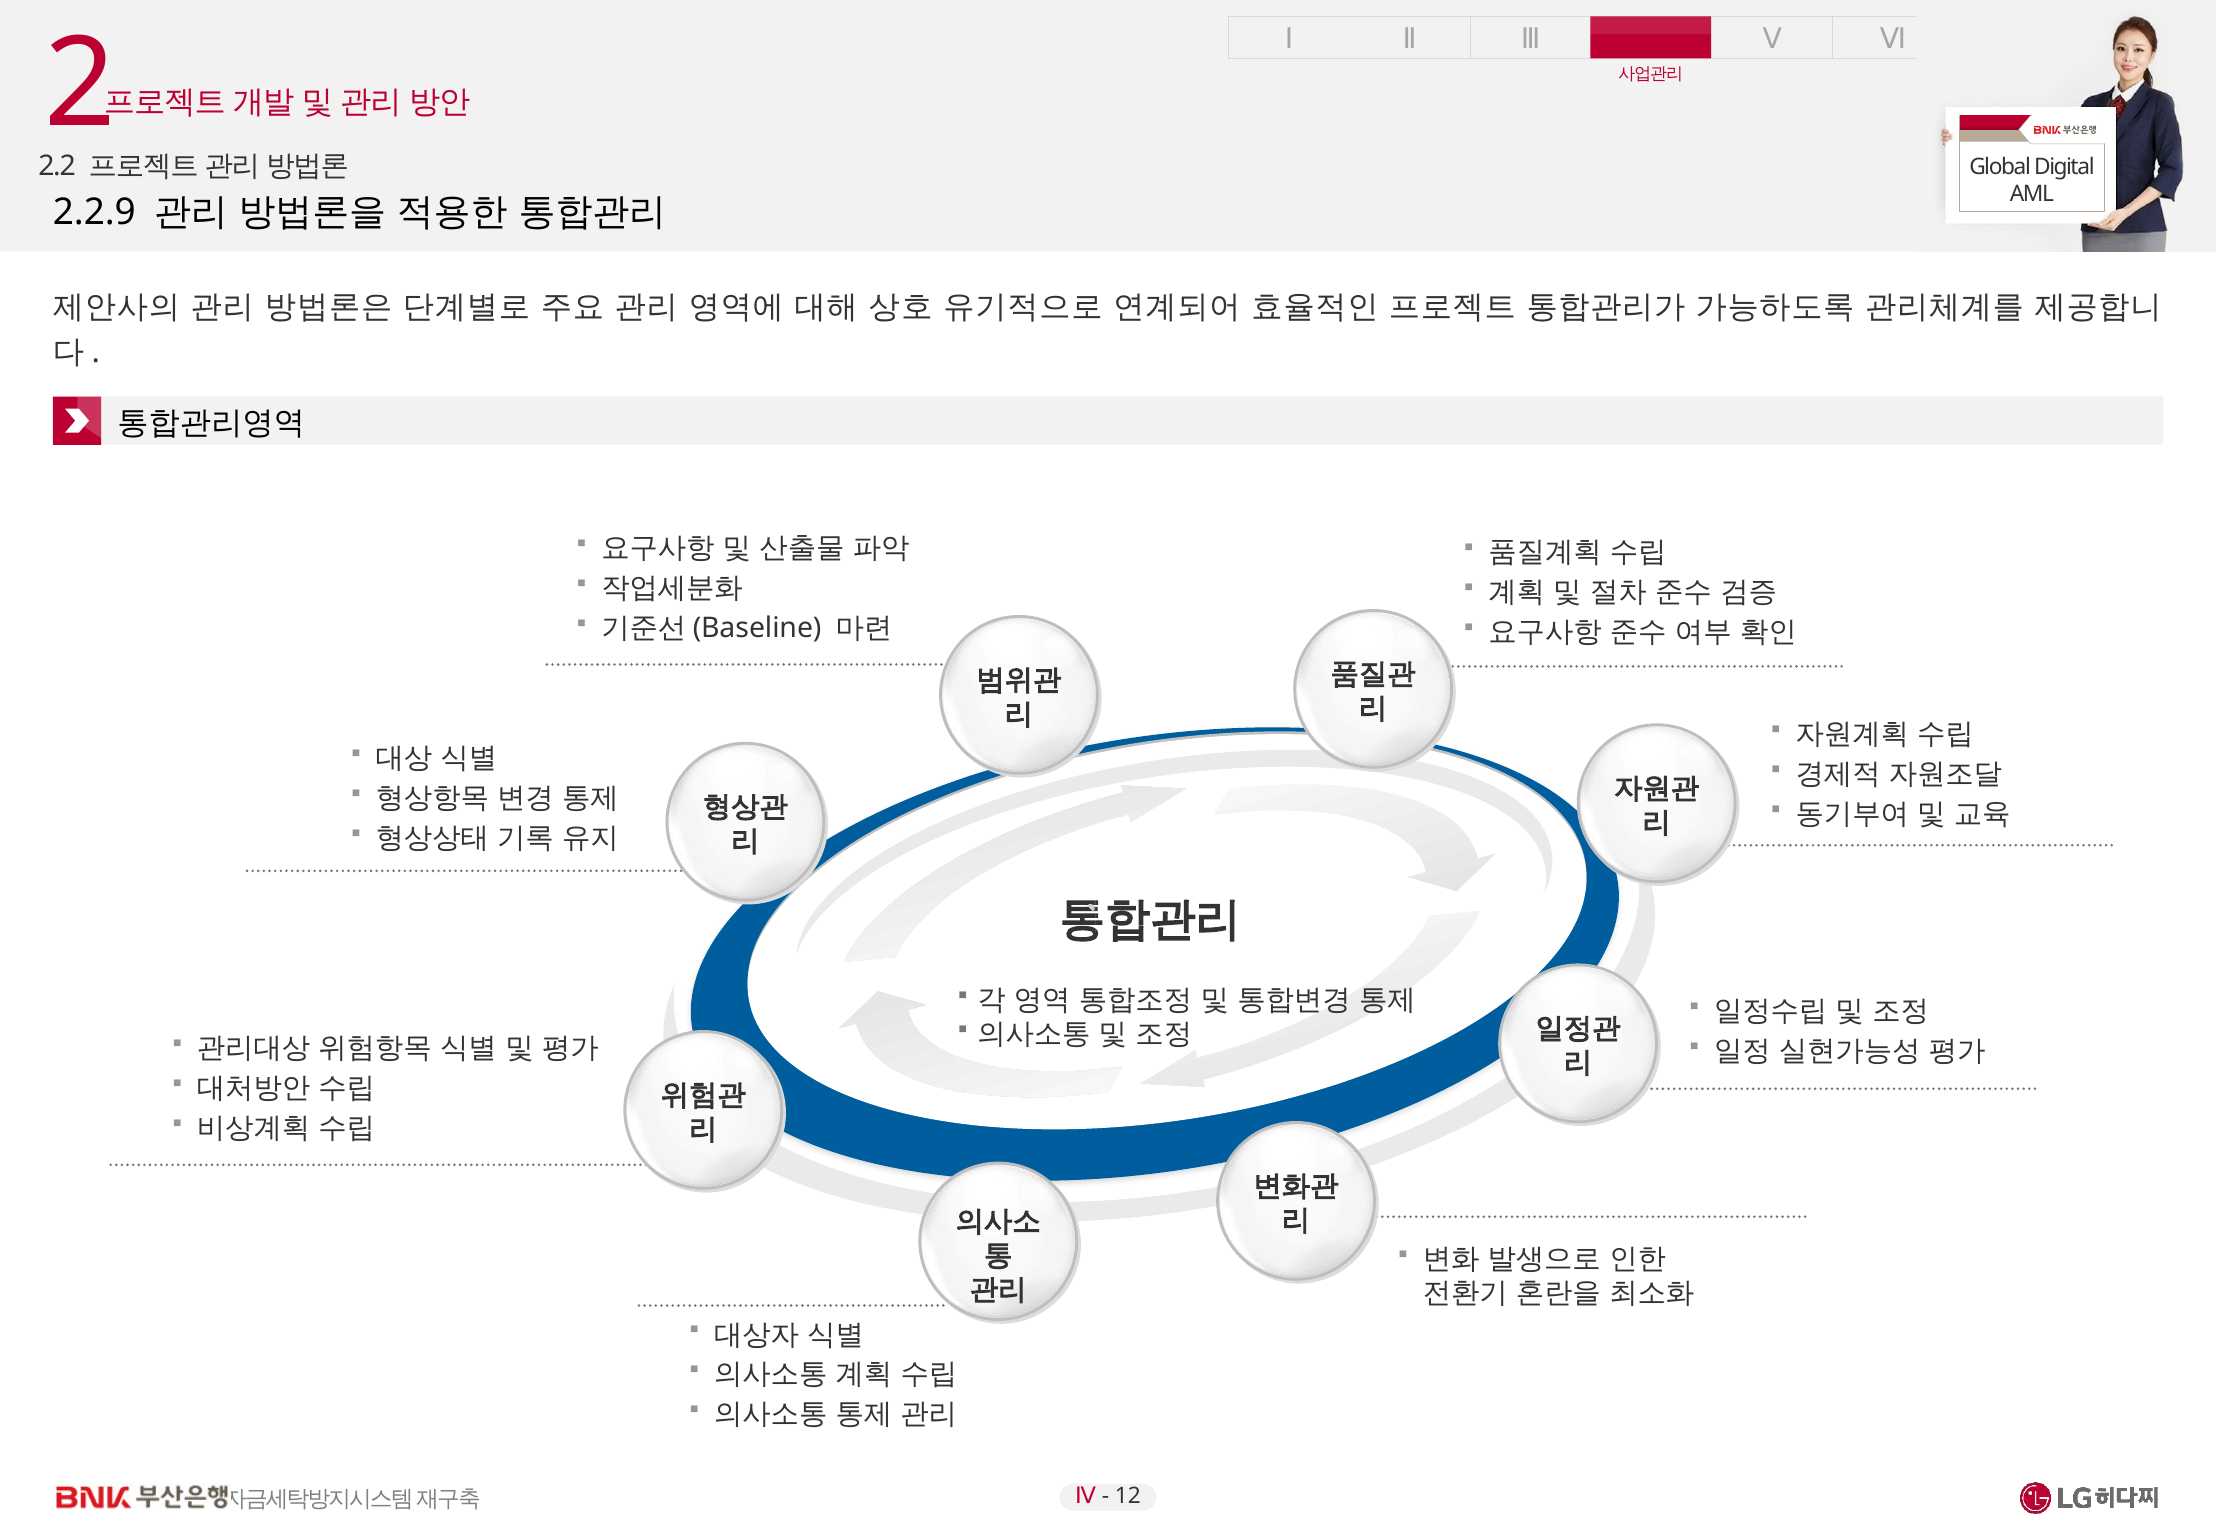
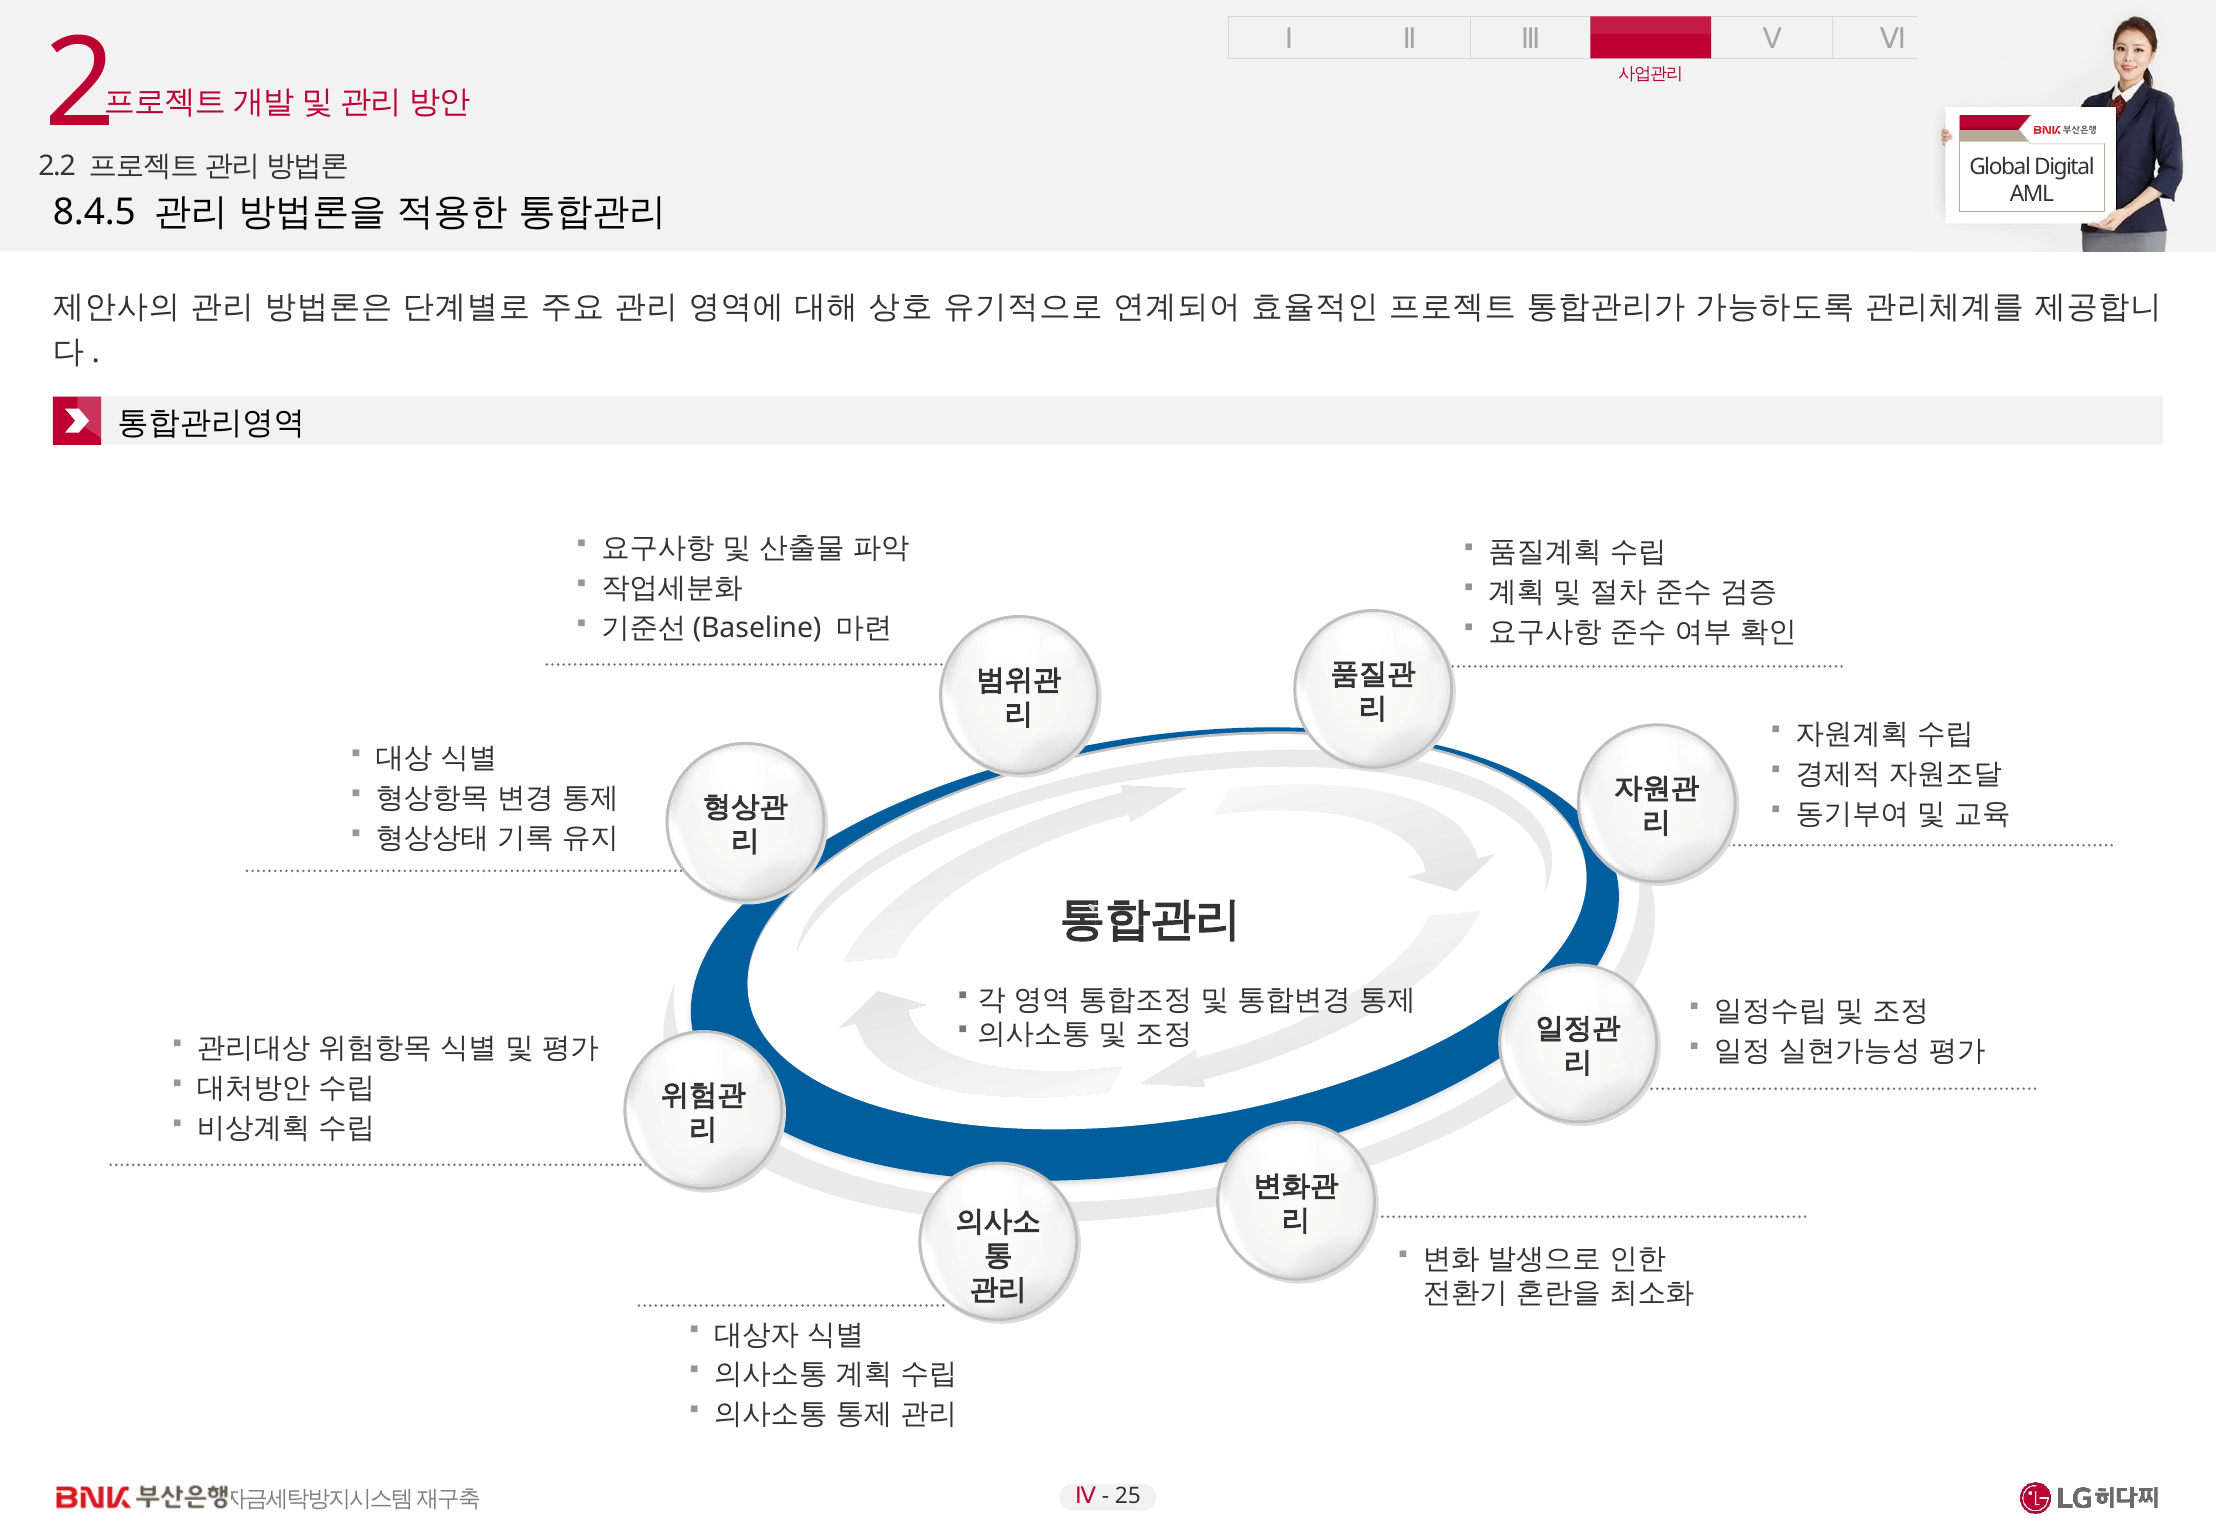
2.2.9: 2.2.9 -> 8.4.5
12: 12 -> 25
